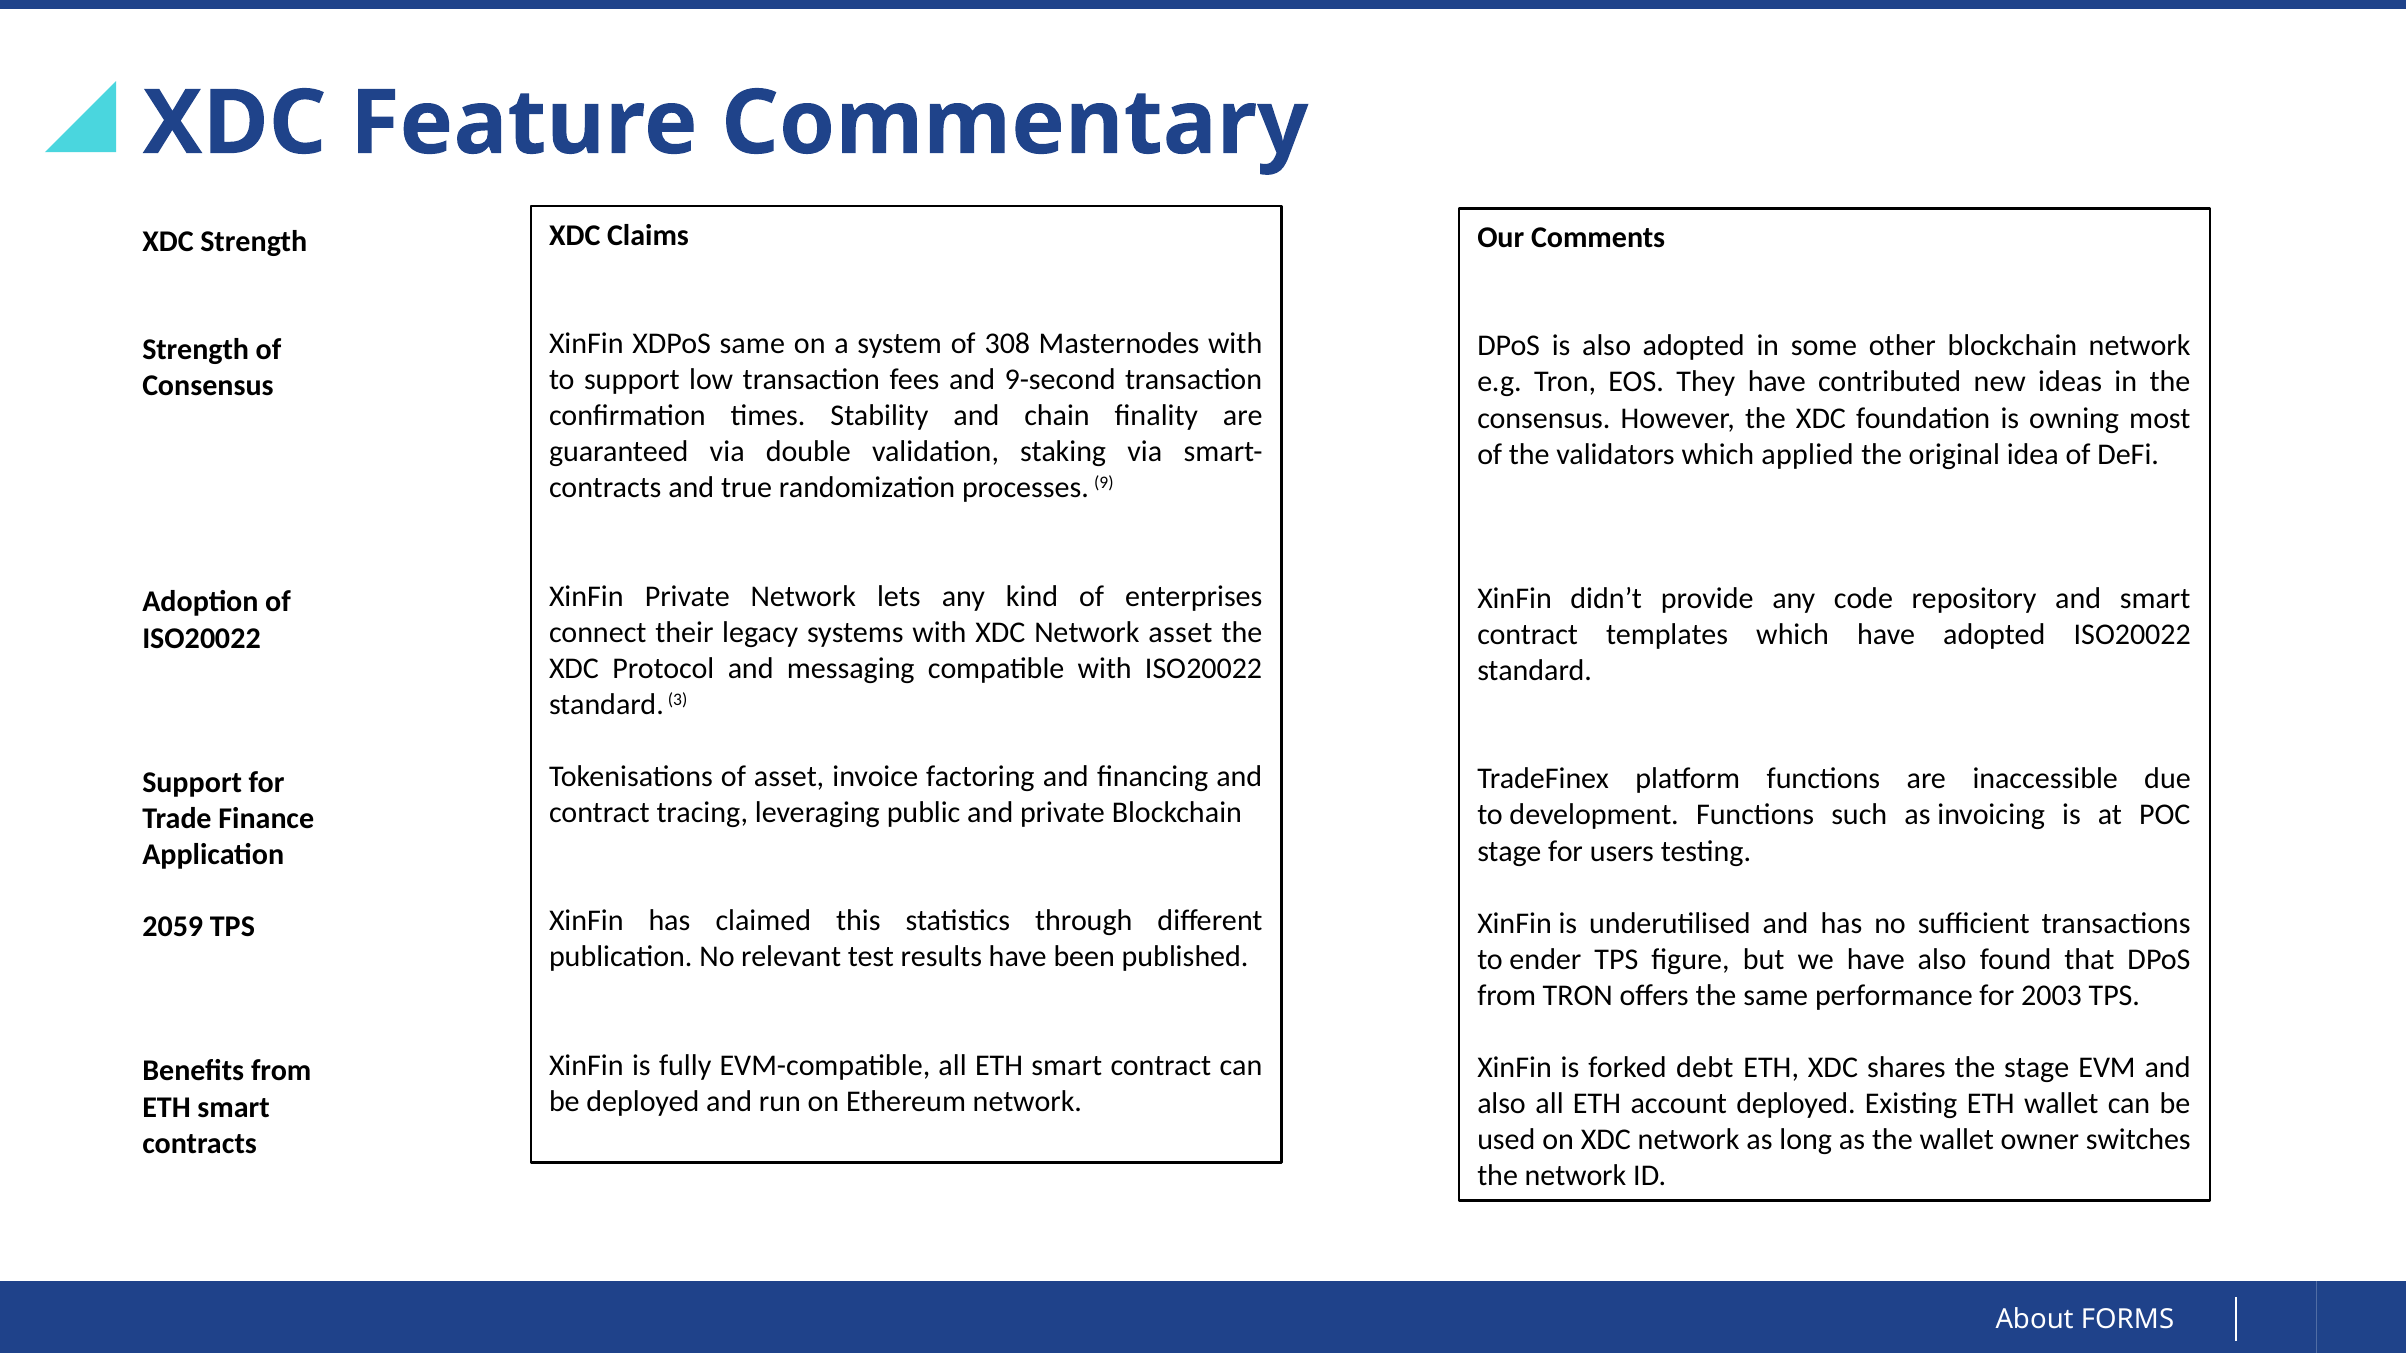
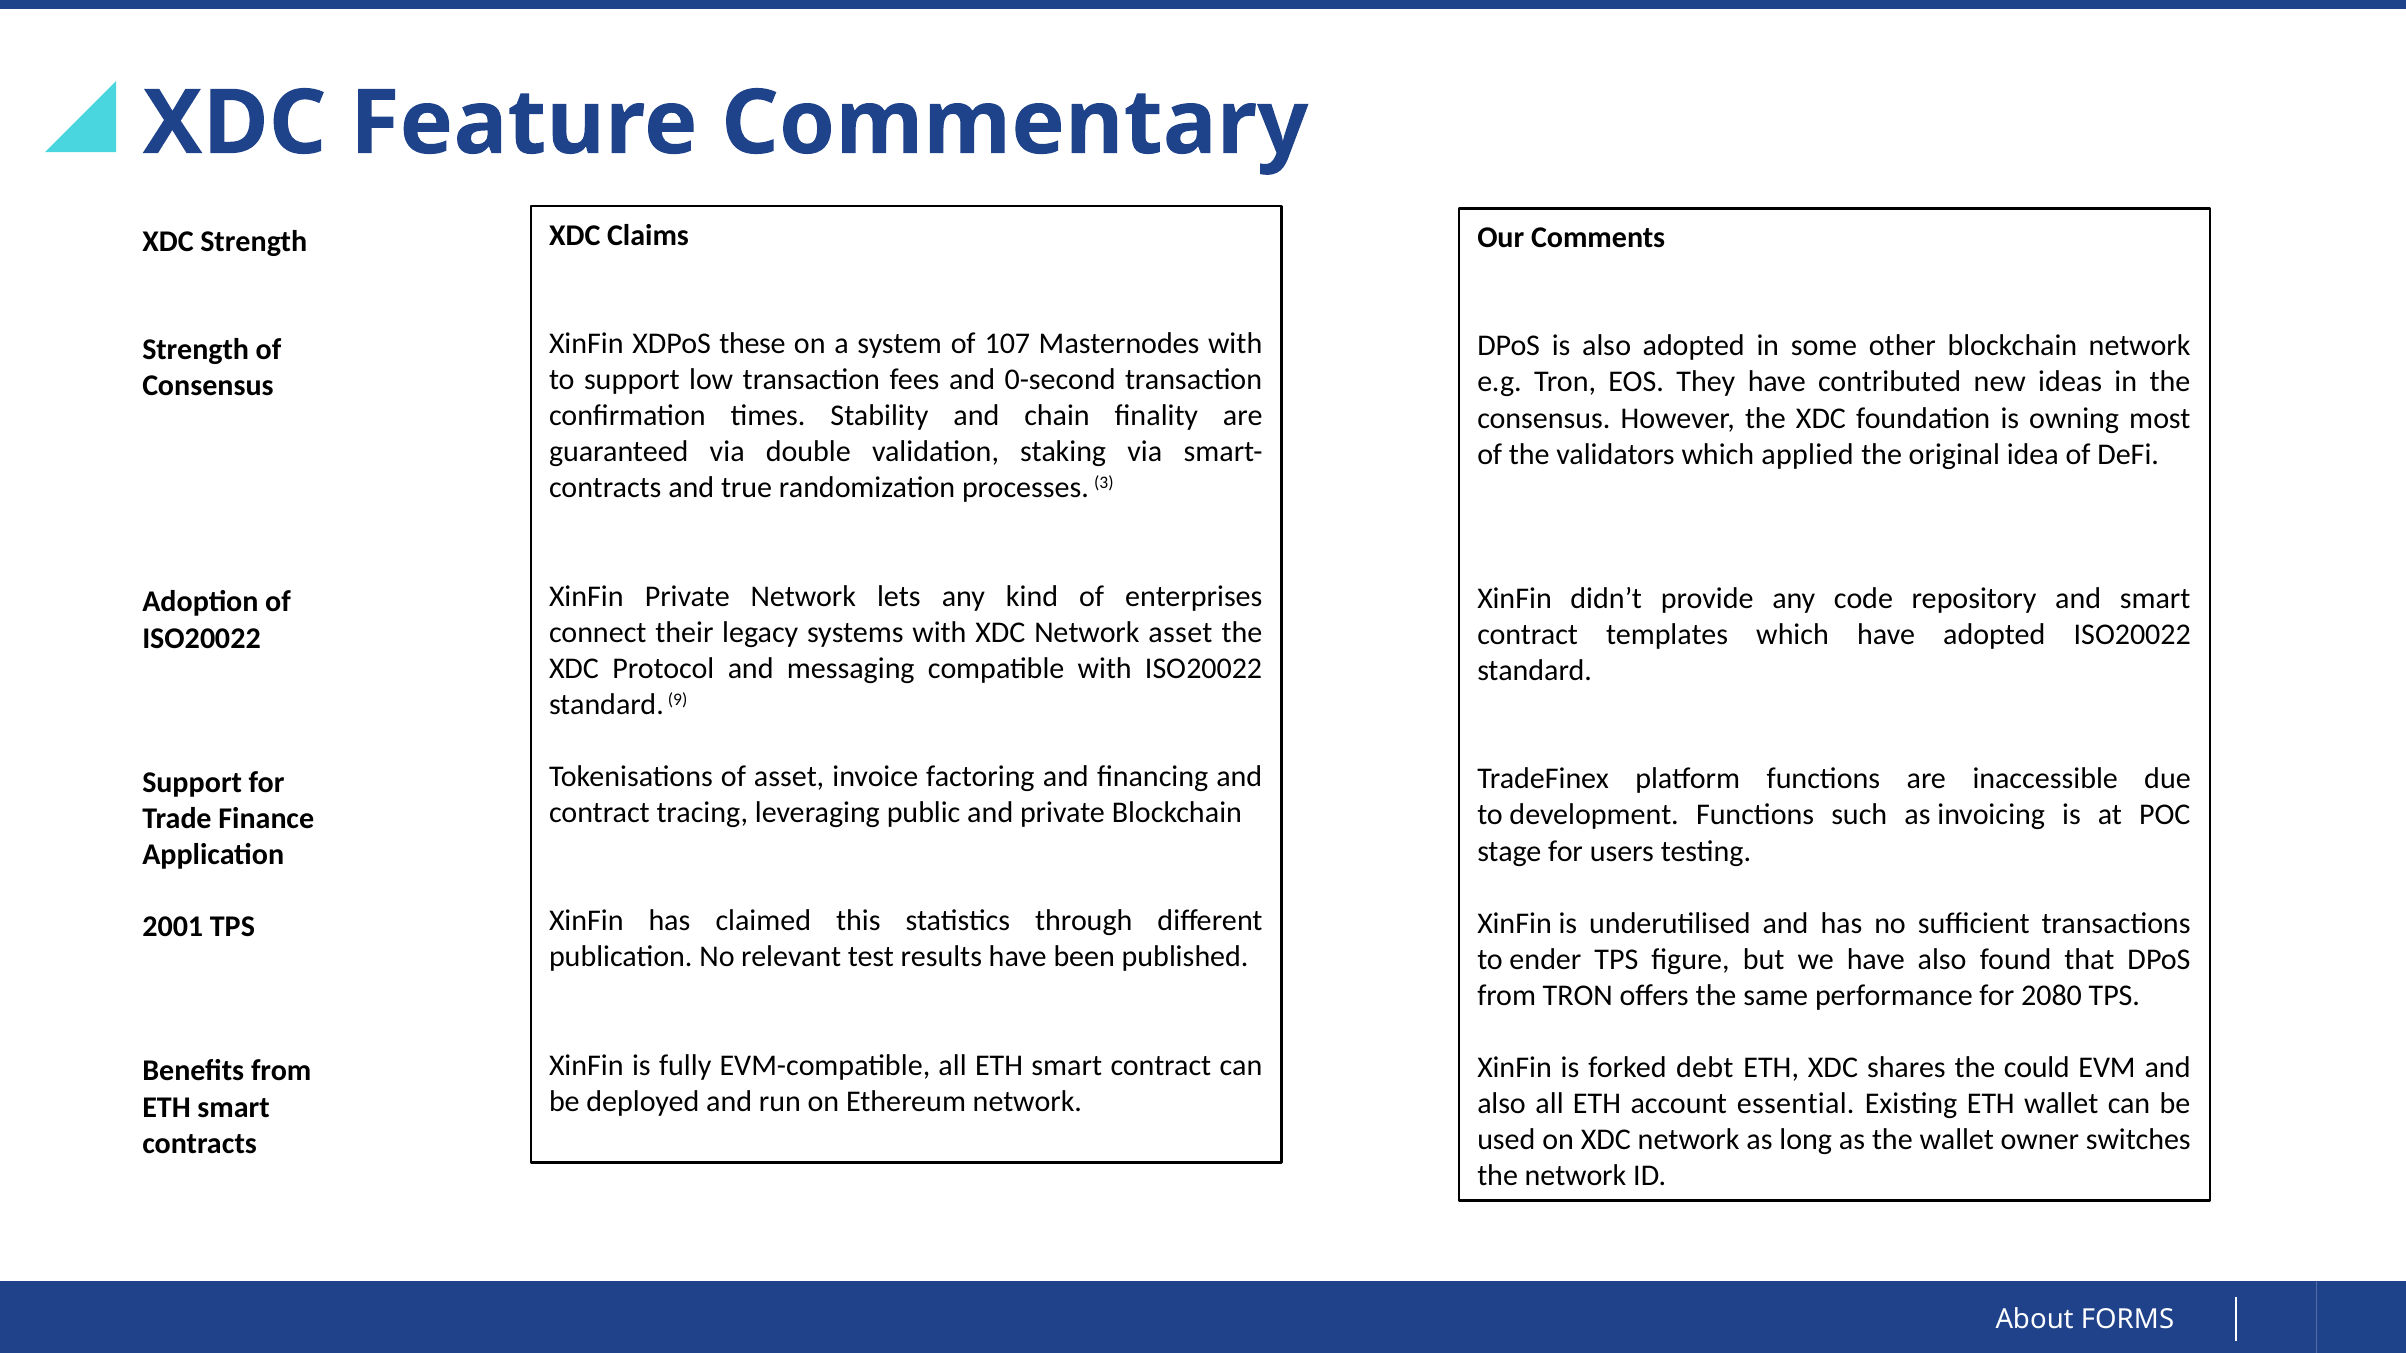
XDPoS same: same -> these
308: 308 -> 107
9-second: 9-second -> 0-second
9: 9 -> 3
3: 3 -> 9
2059: 2059 -> 2001
2003: 2003 -> 2080
the stage: stage -> could
account deployed: deployed -> essential
